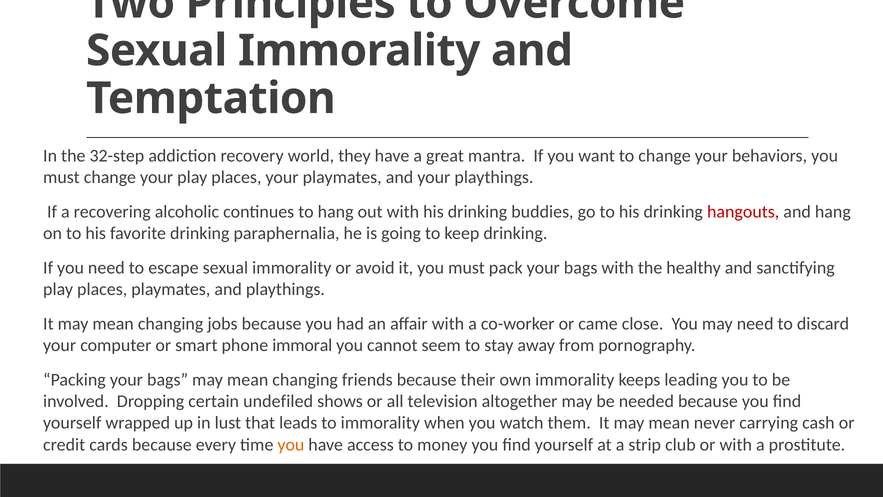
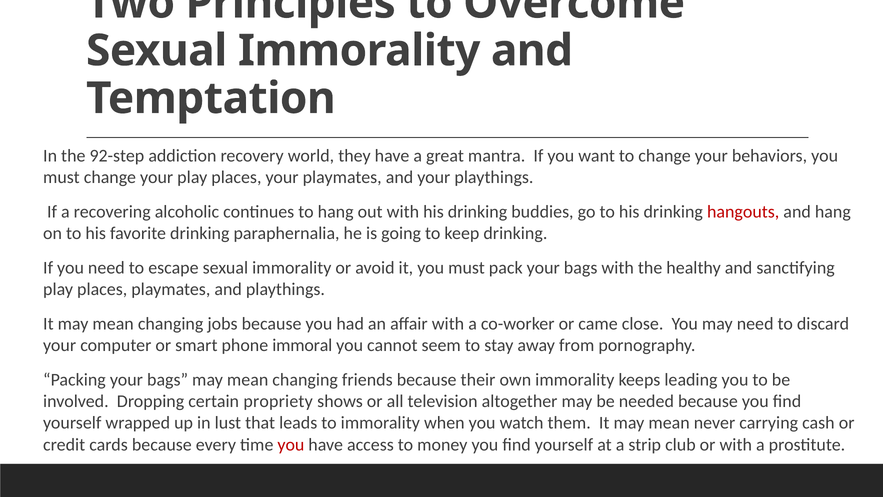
32-step: 32-step -> 92-step
undefiled: undefiled -> propriety
you at (291, 444) colour: orange -> red
